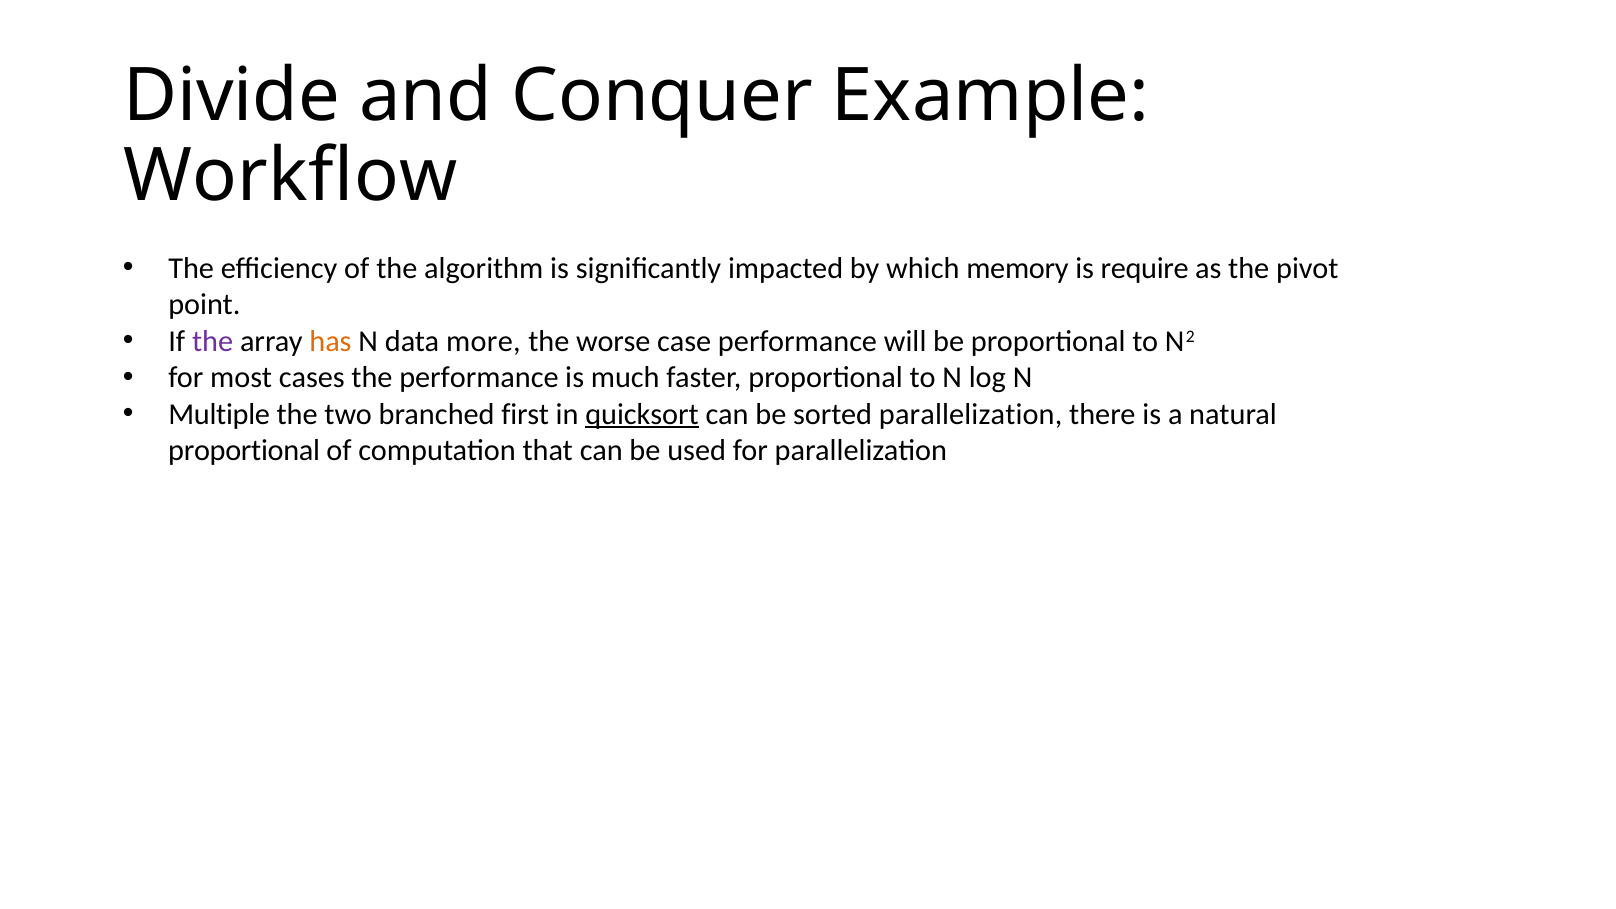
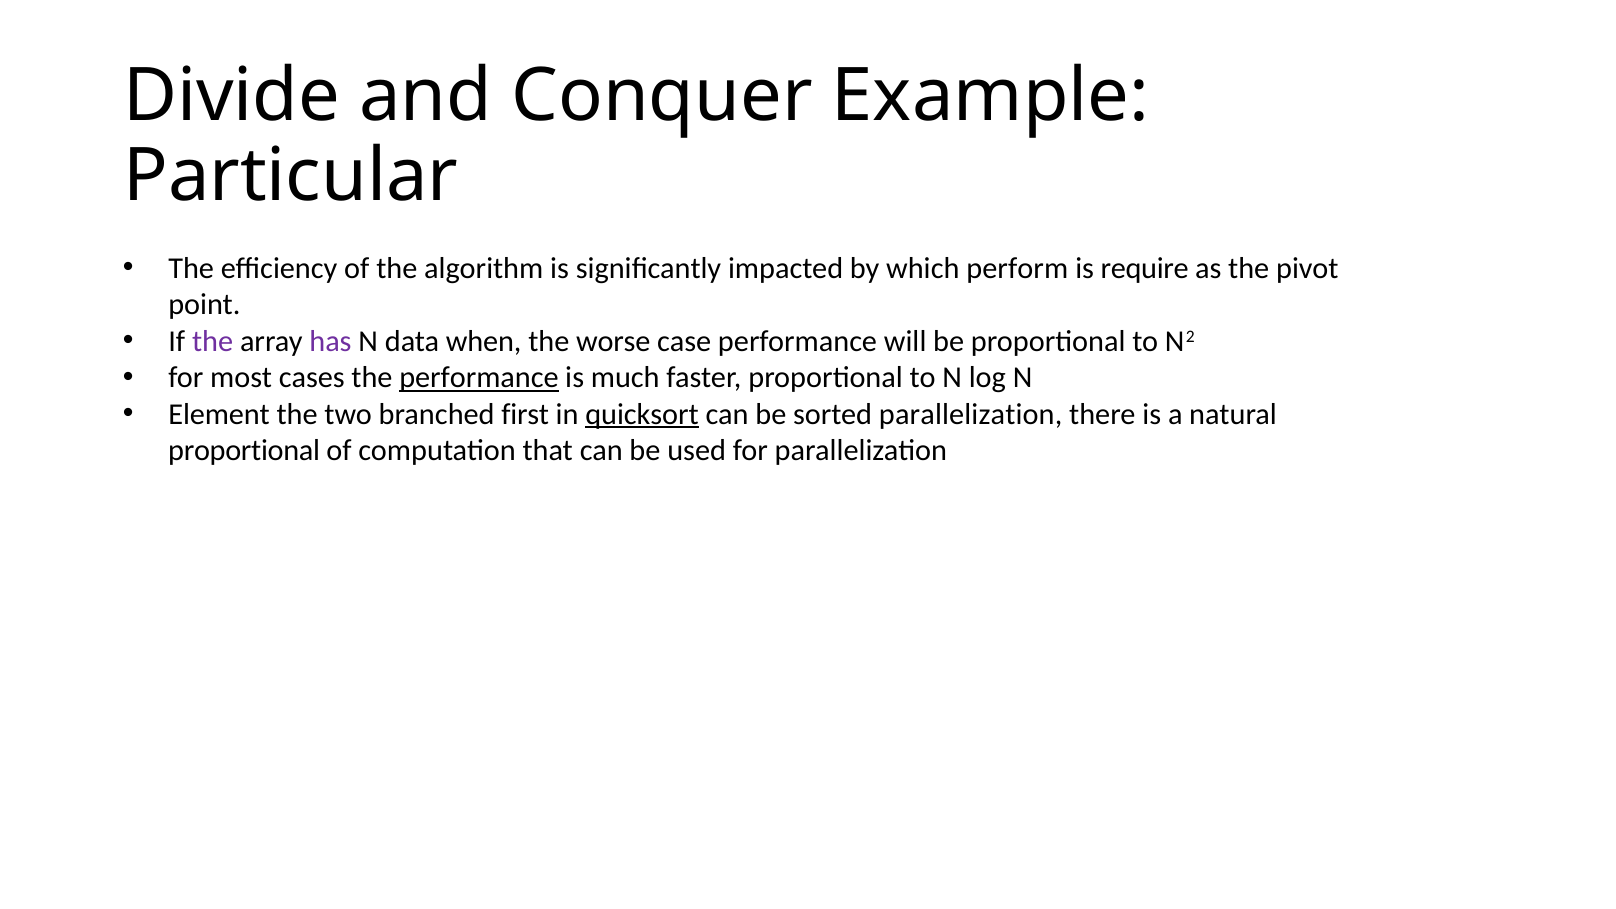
Workflow: Workflow -> Particular
memory: memory -> perform
has colour: orange -> purple
more: more -> when
performance at (479, 378) underline: none -> present
Multiple: Multiple -> Element
